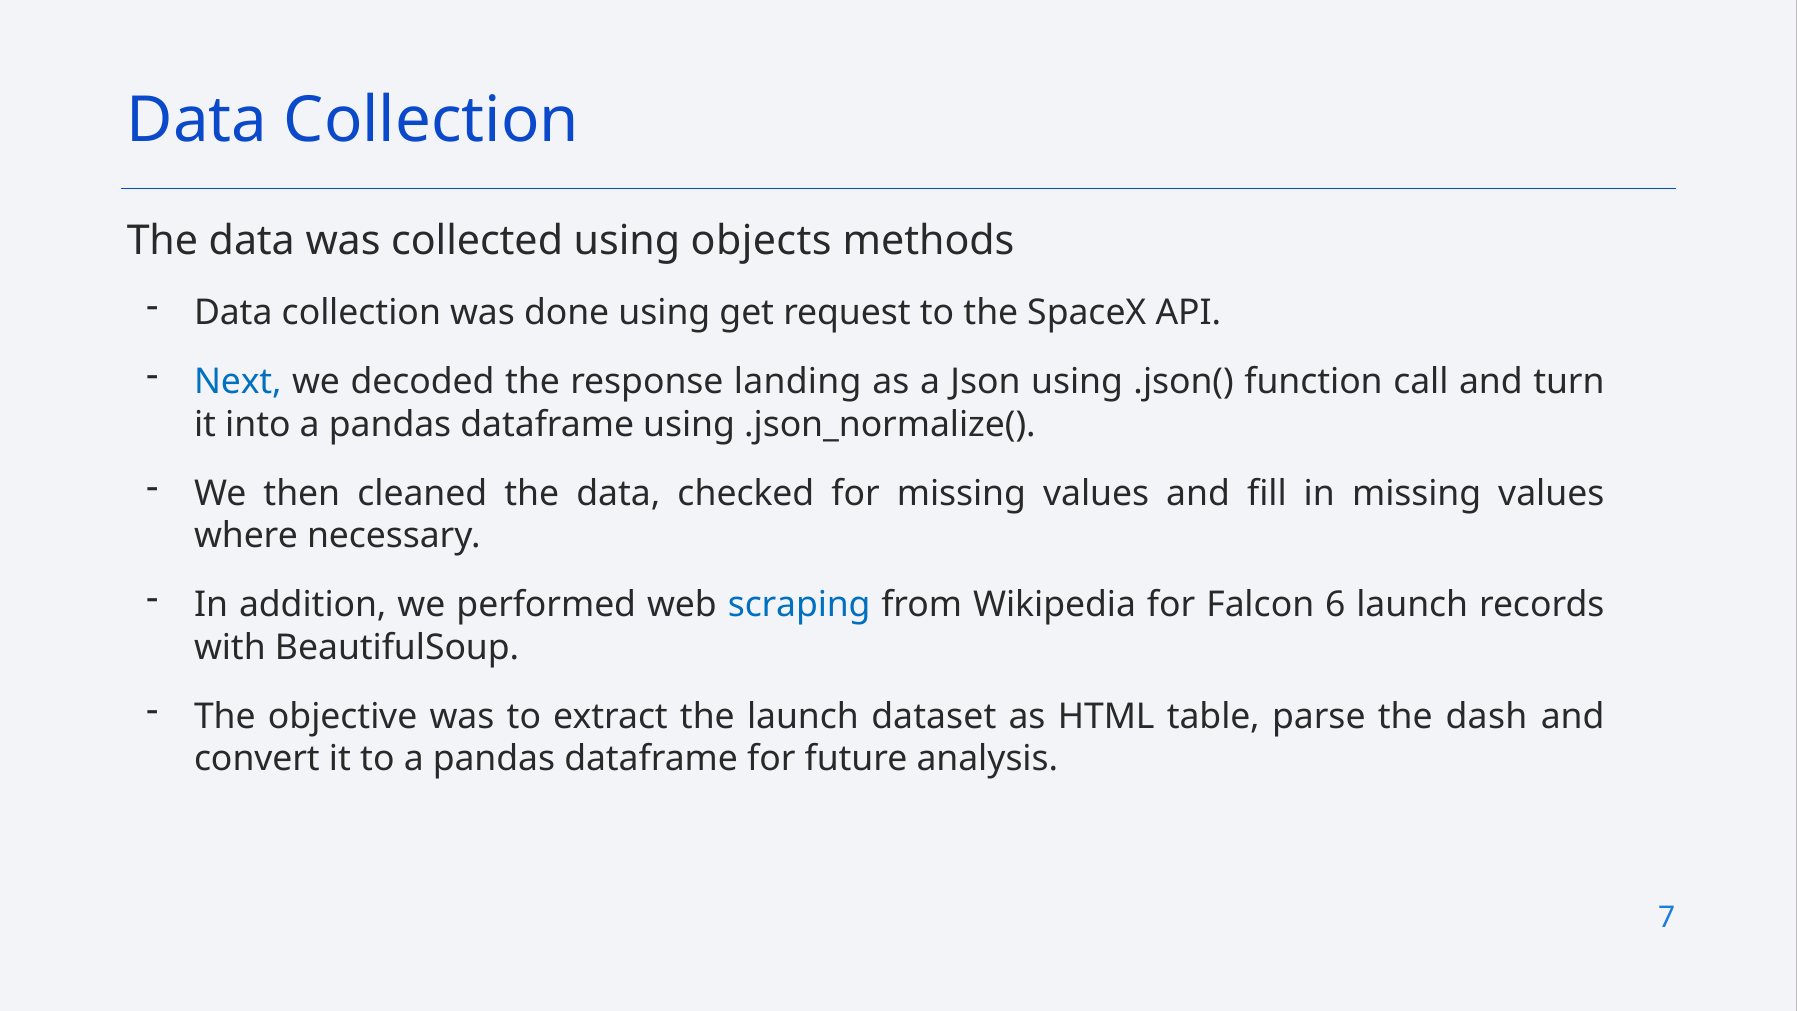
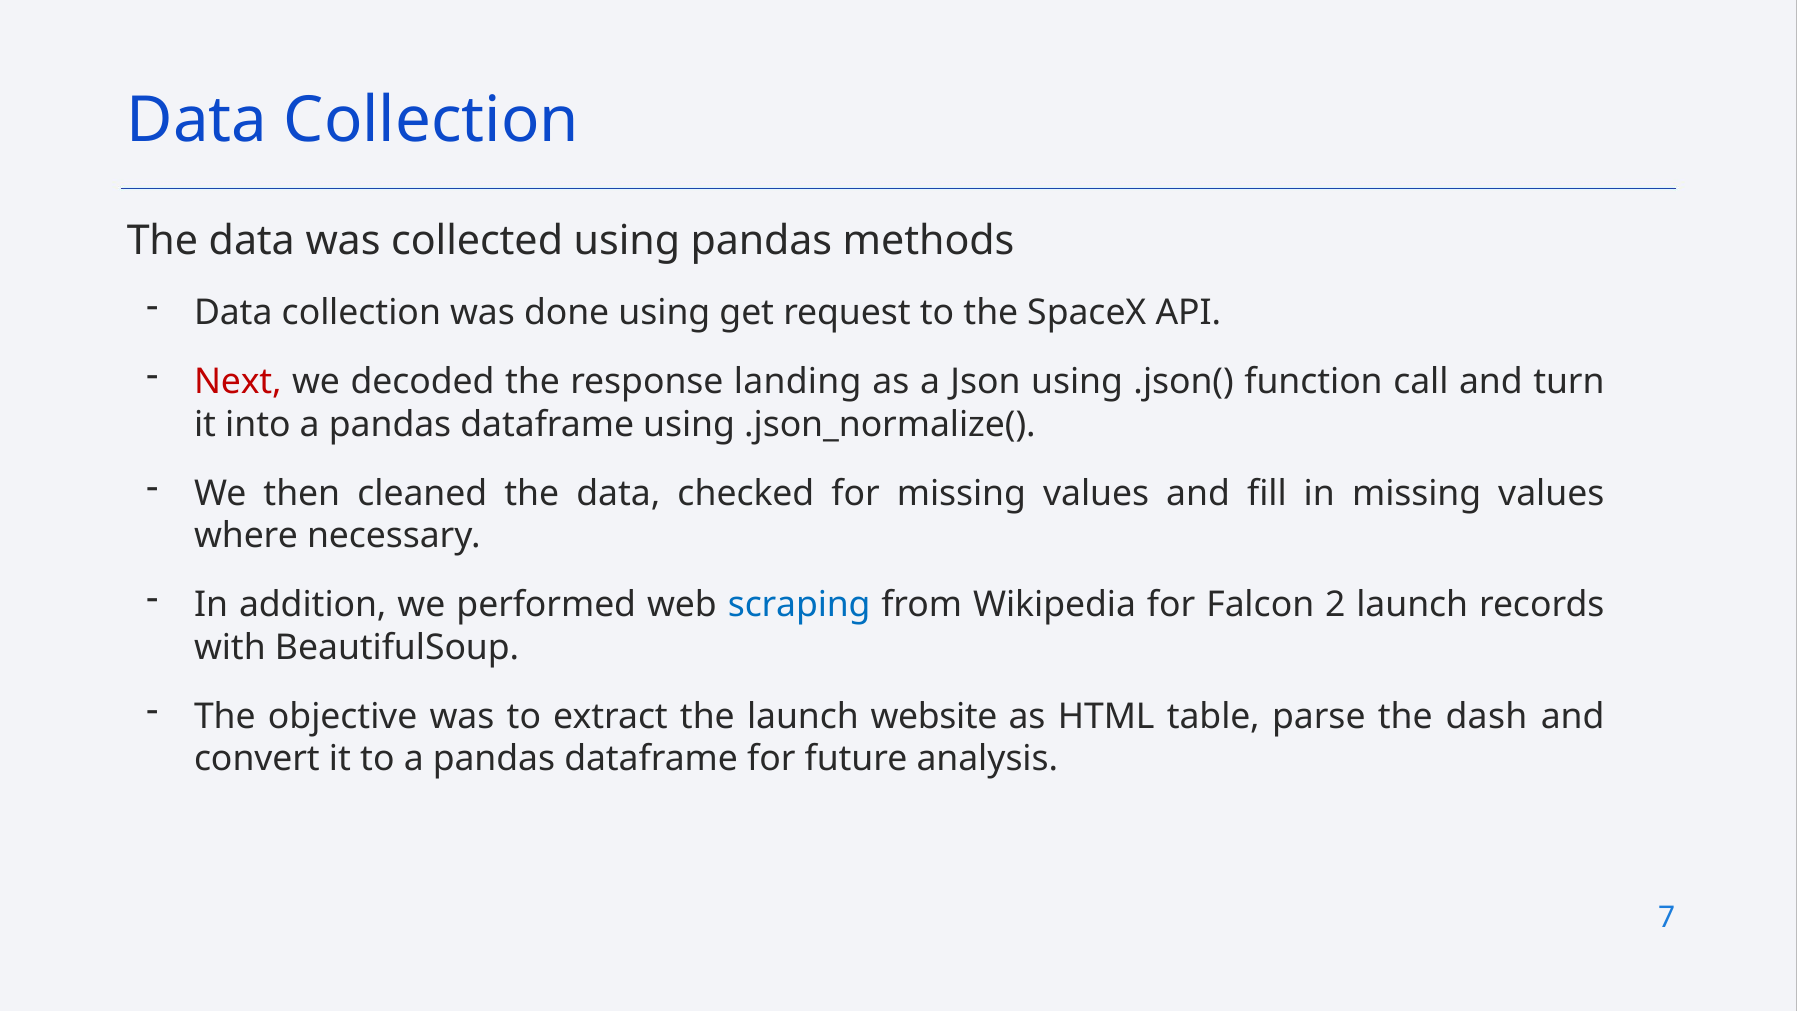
using objects: objects -> pandas
Next colour: blue -> red
6: 6 -> 2
dataset: dataset -> website
